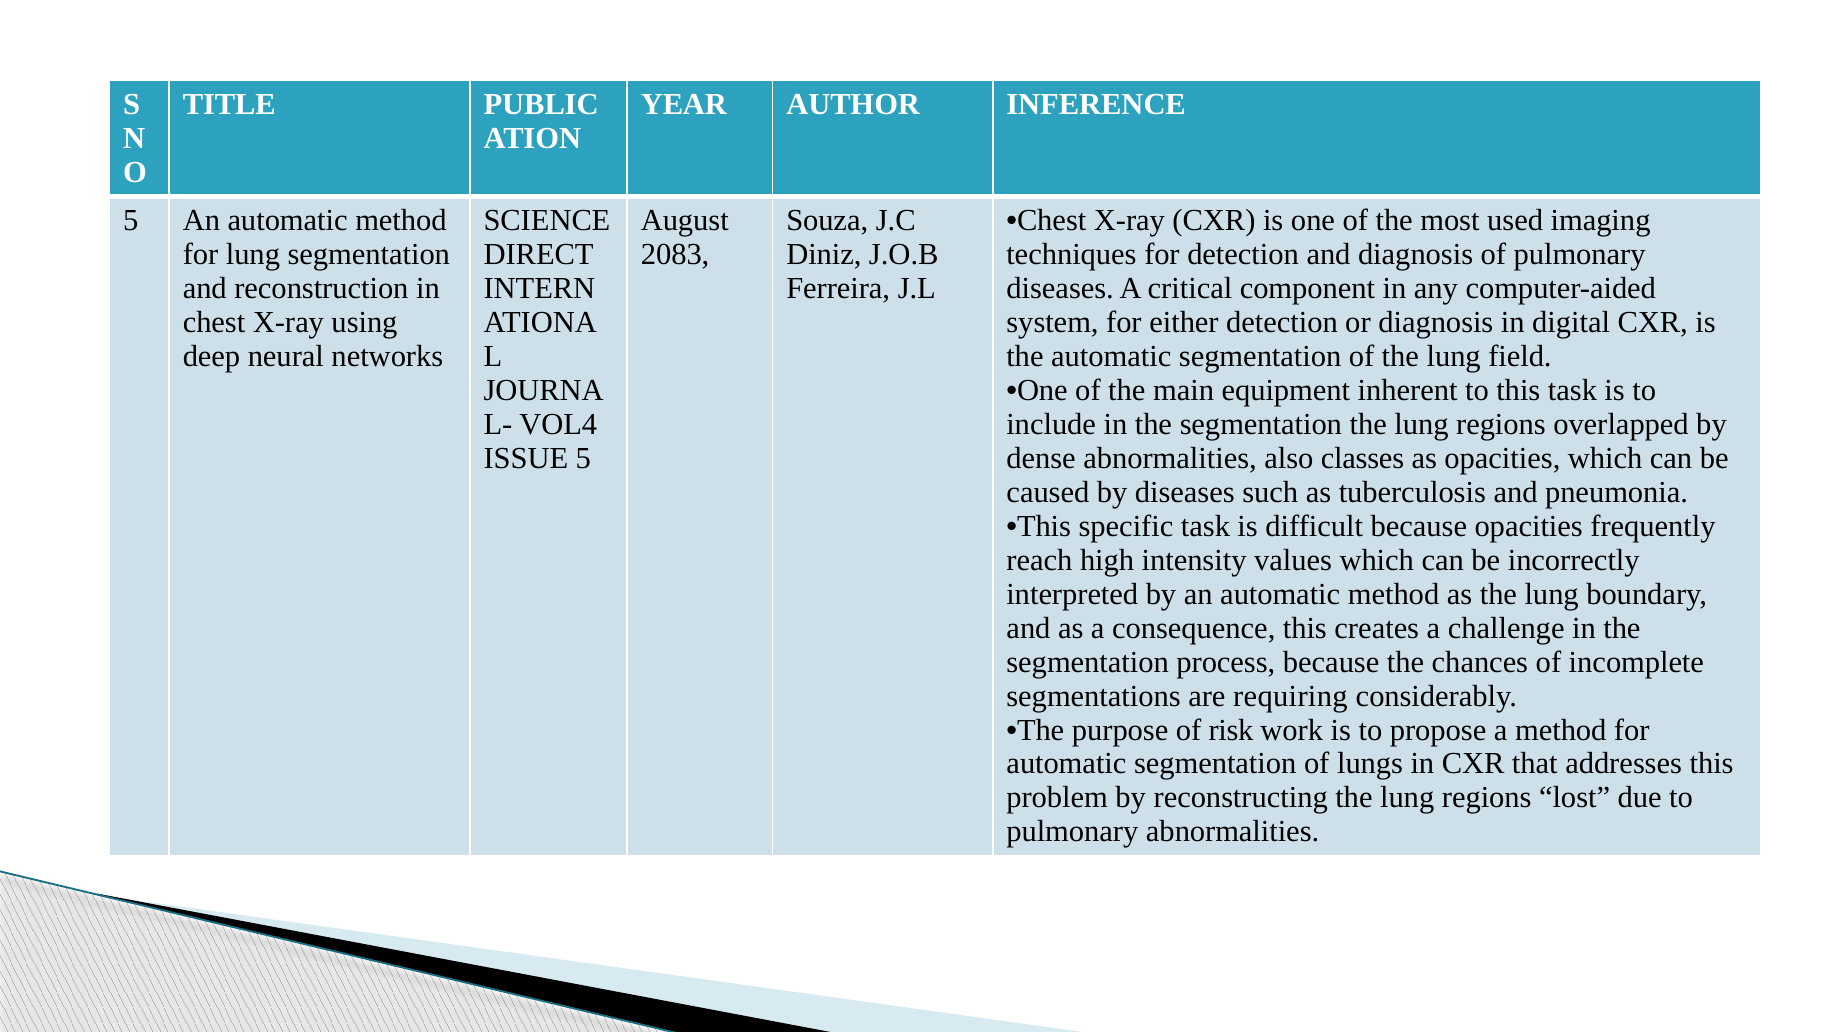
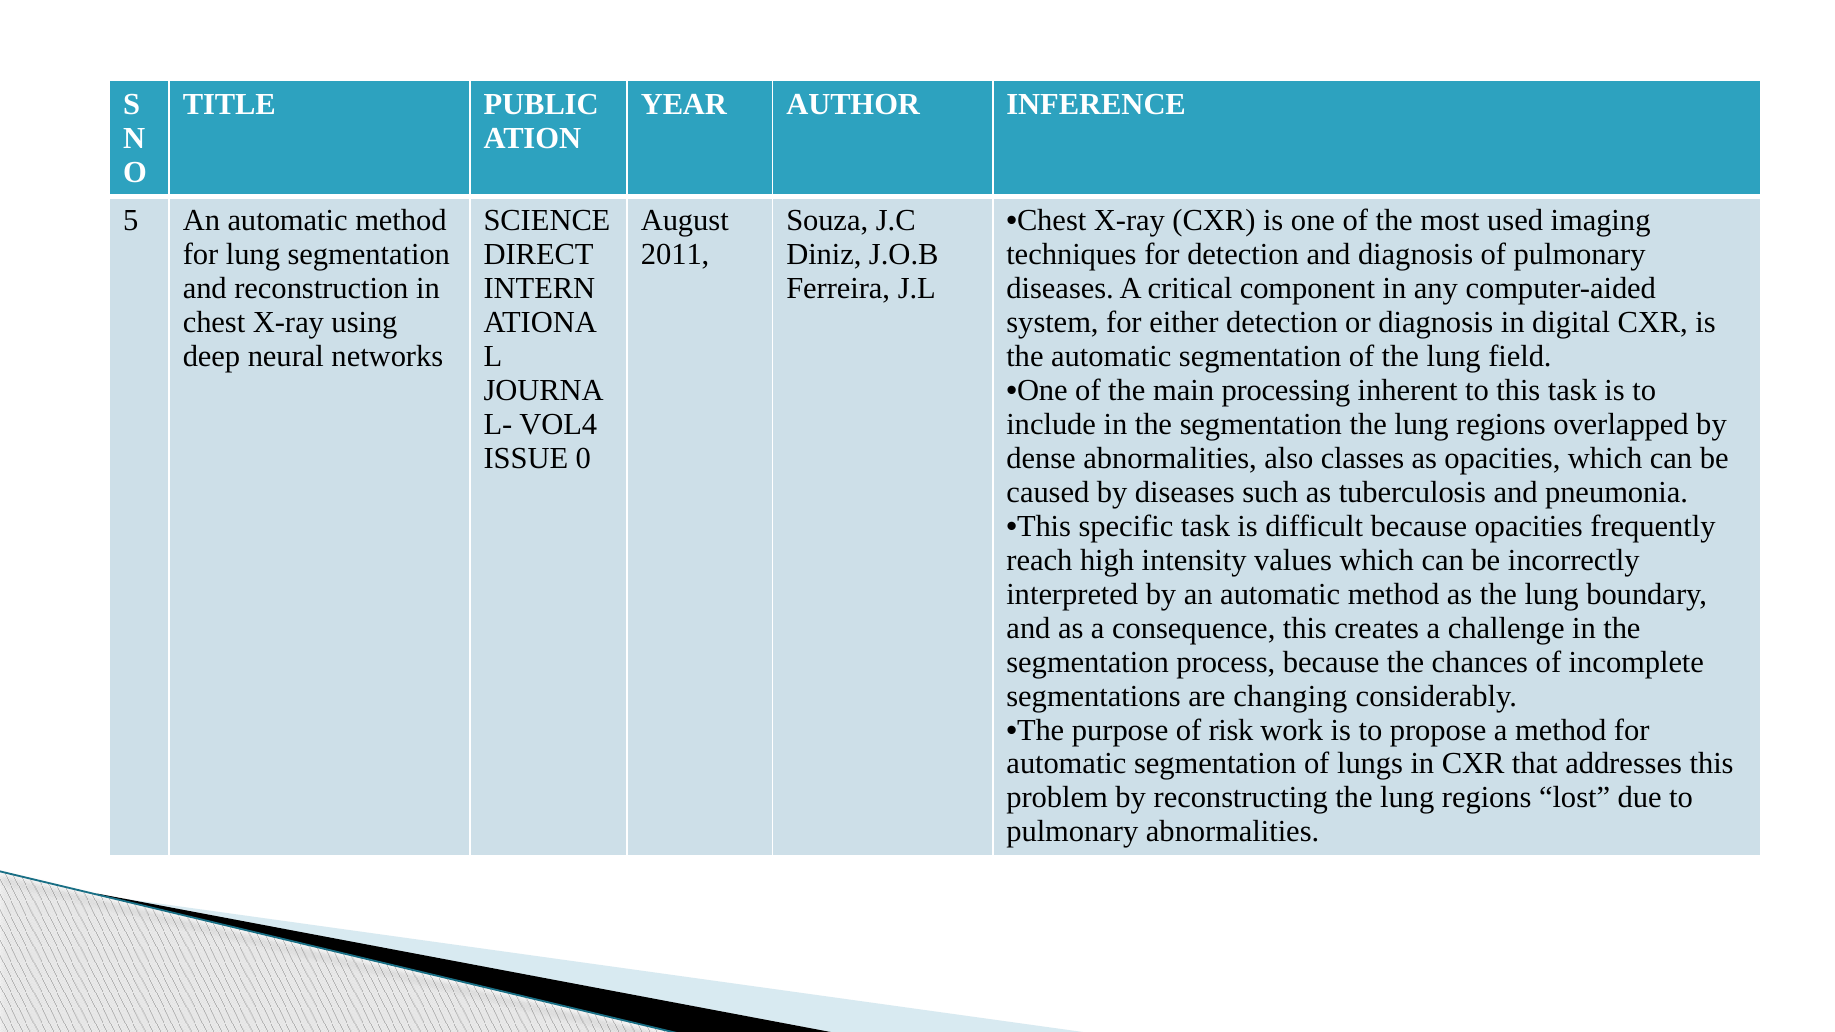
2083: 2083 -> 2011
equipment: equipment -> processing
ISSUE 5: 5 -> 0
requiring: requiring -> changing
